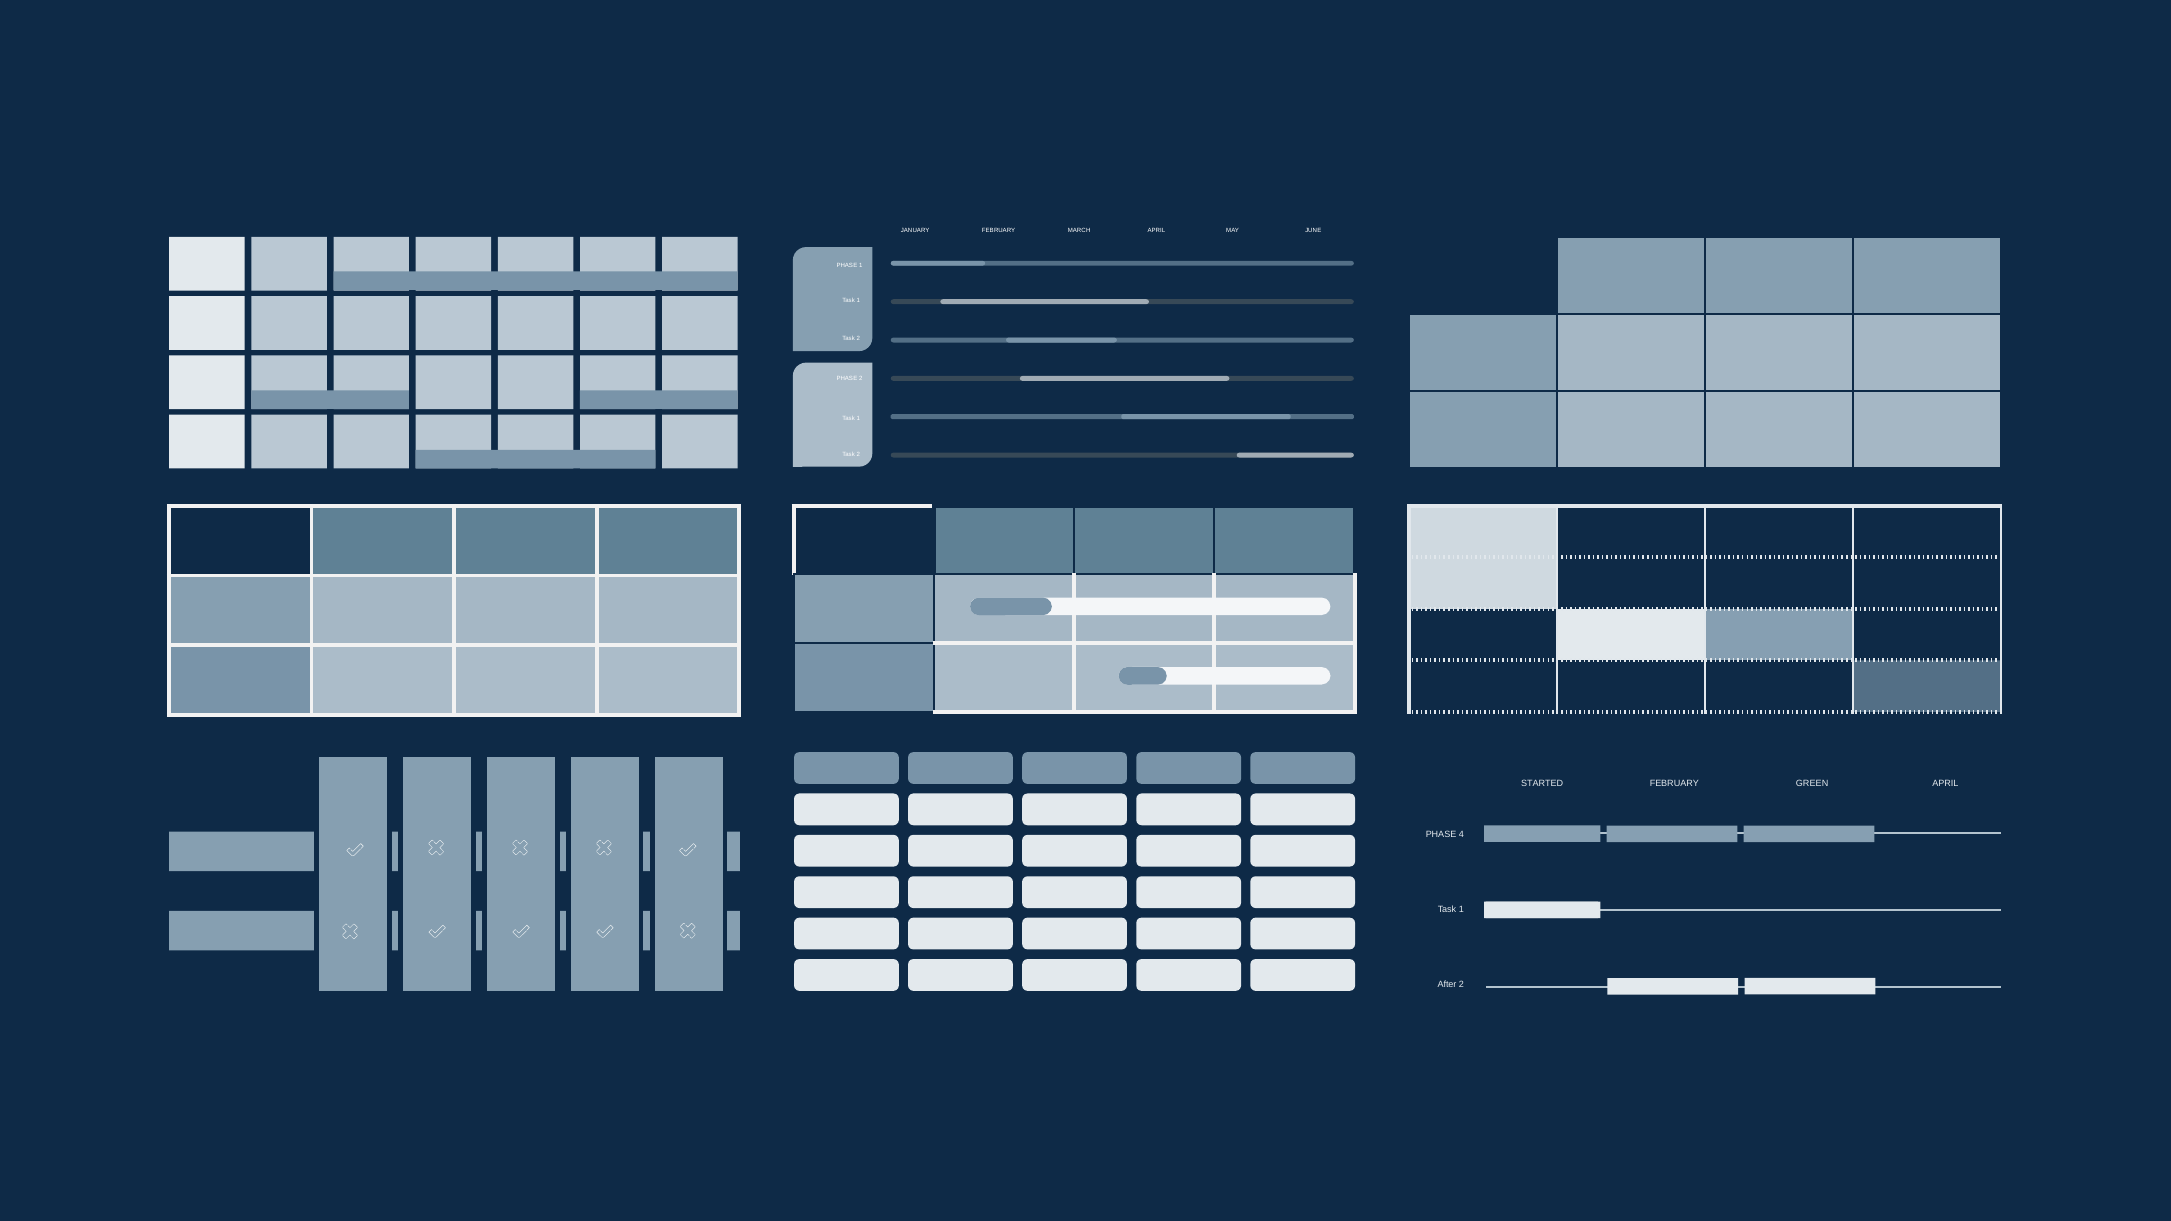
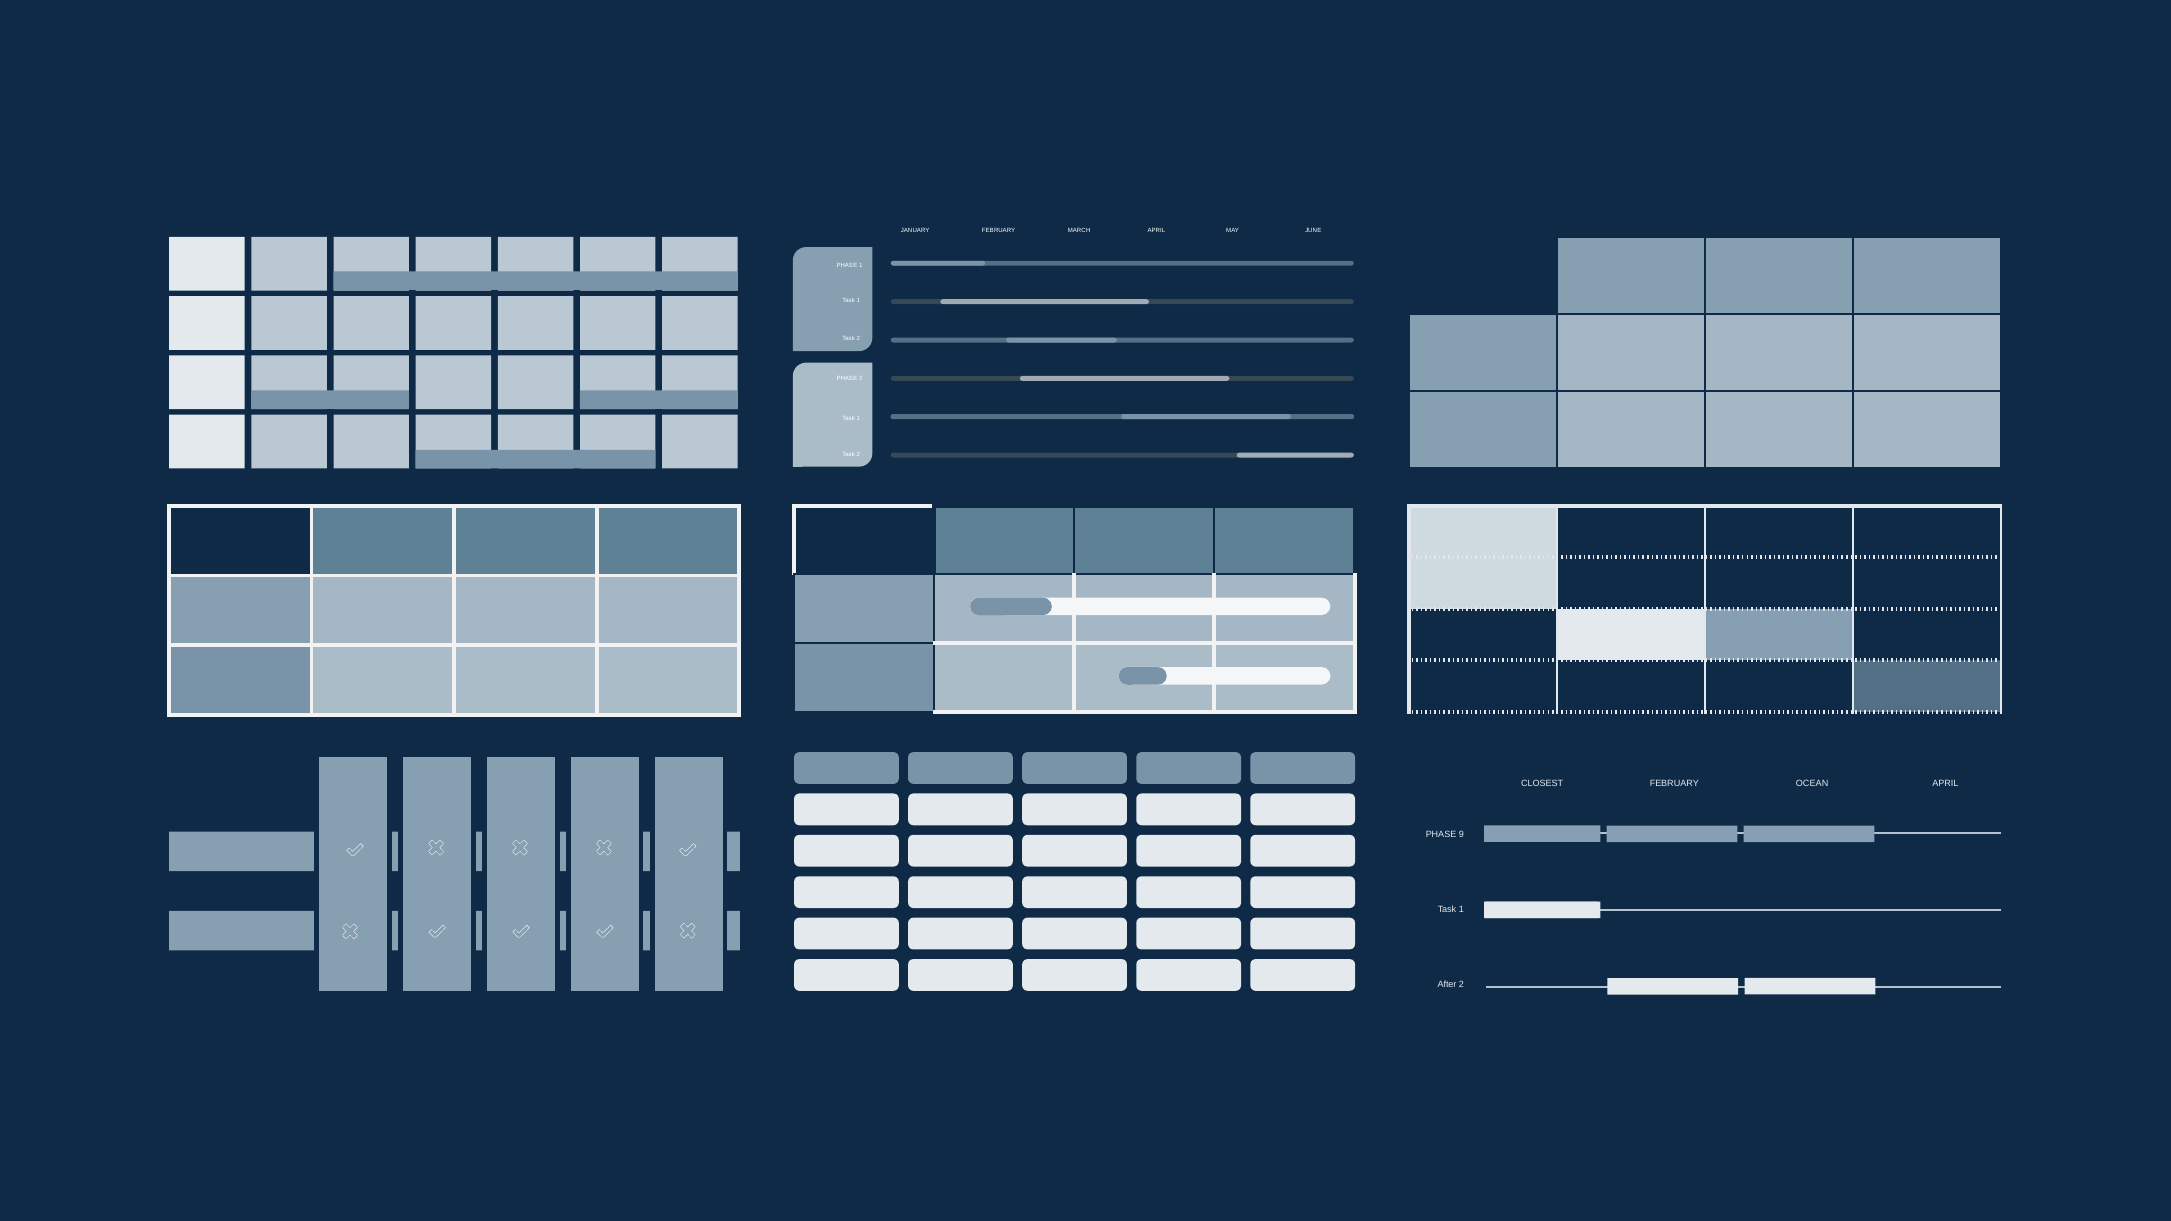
STARTED: STARTED -> CLOSEST
GREEN: GREEN -> OCEAN
4: 4 -> 9
